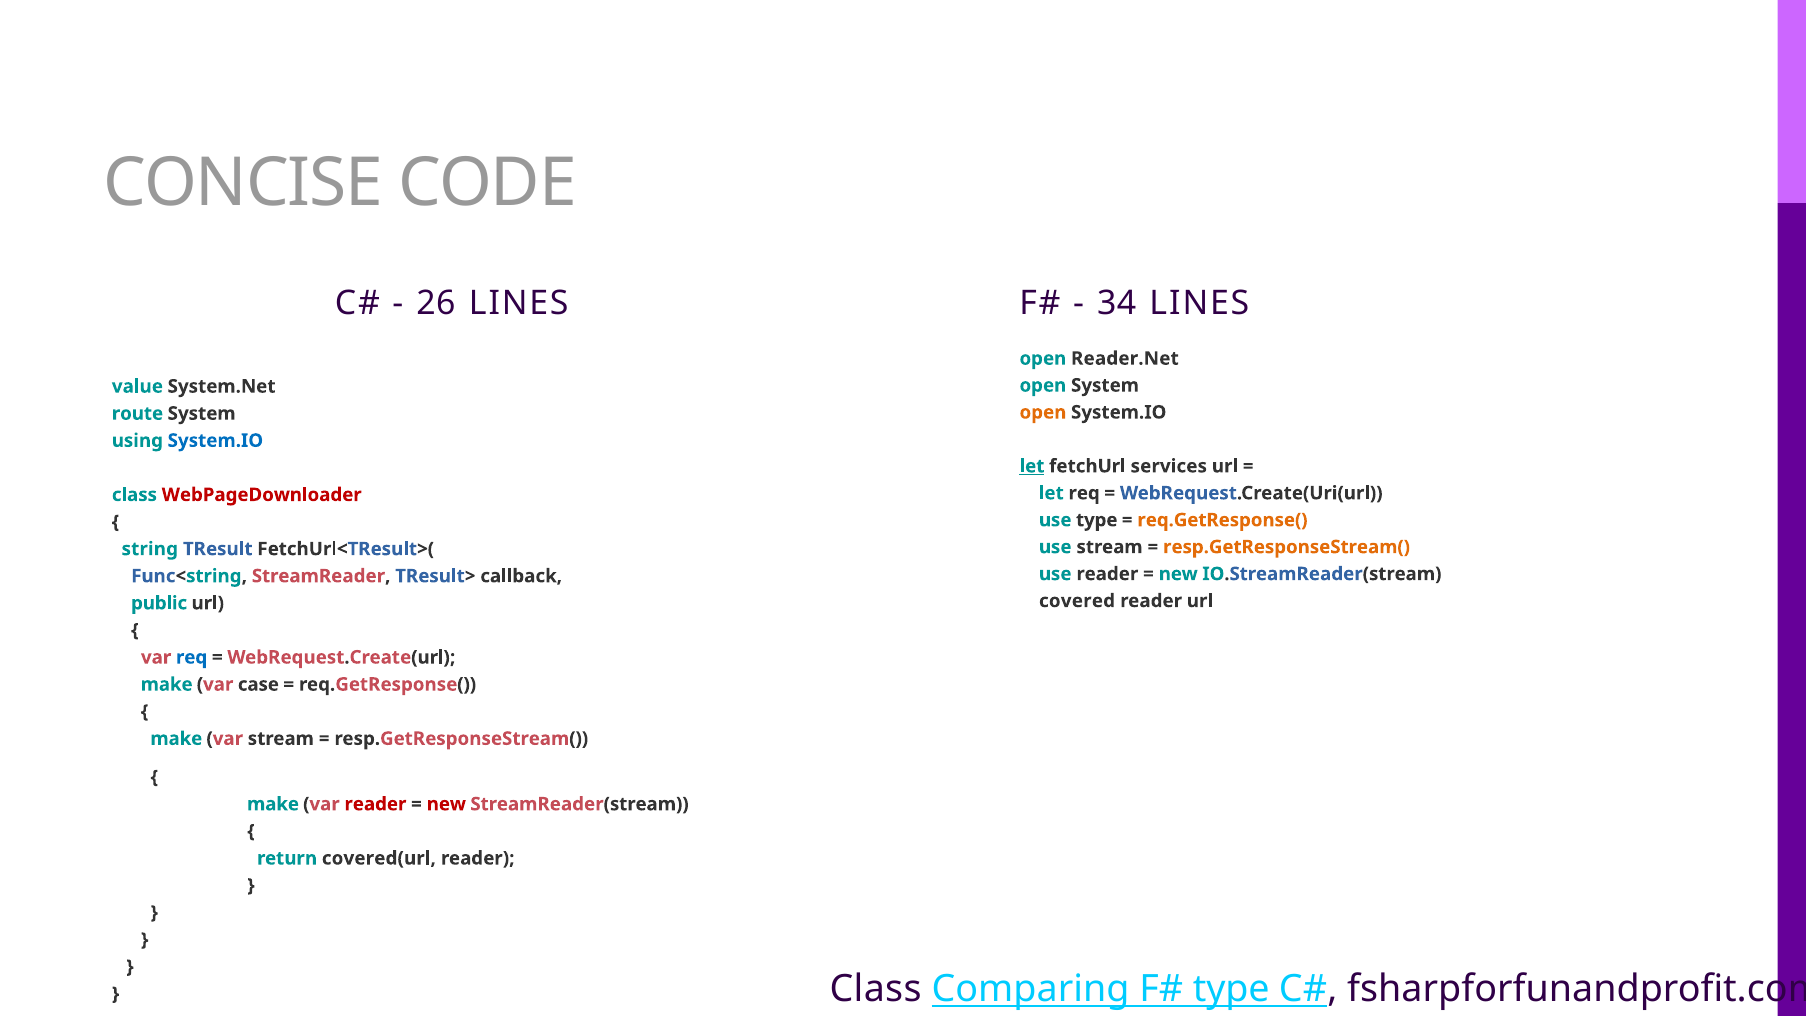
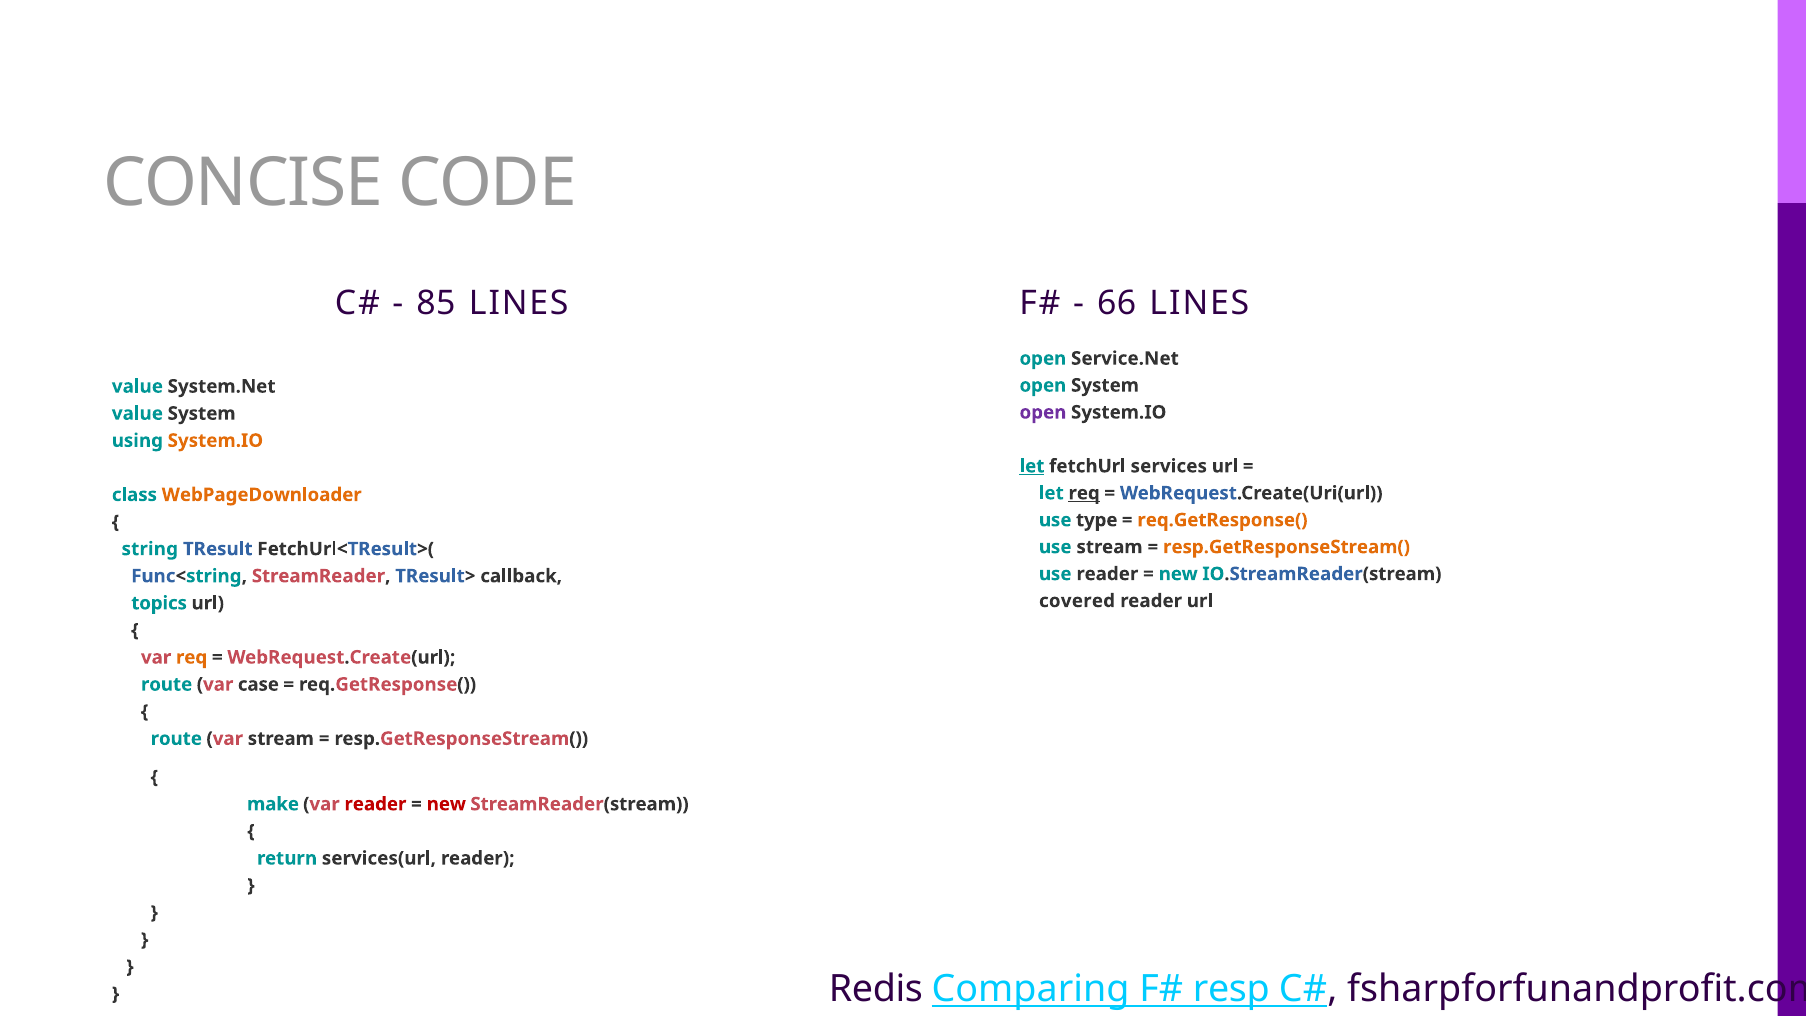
26: 26 -> 85
34: 34 -> 66
Reader.Net: Reader.Net -> Service.Net
open at (1043, 412) colour: orange -> purple
route at (137, 413): route -> value
System.IO at (215, 441) colour: blue -> orange
req at (1084, 493) underline: none -> present
WebPageDownloader colour: red -> orange
public: public -> topics
req at (192, 657) colour: blue -> orange
make at (167, 684): make -> route
make at (176, 739): make -> route
covered(url: covered(url -> services(url
Class at (876, 989): Class -> Redis
type at (1231, 989): type -> resp
